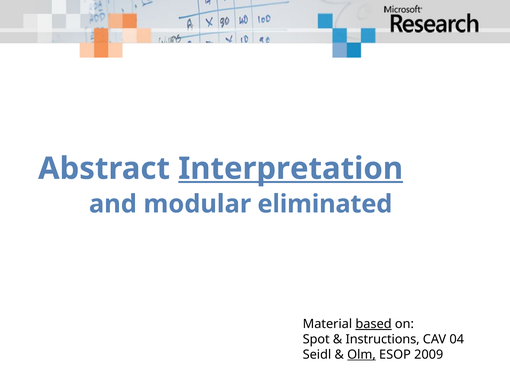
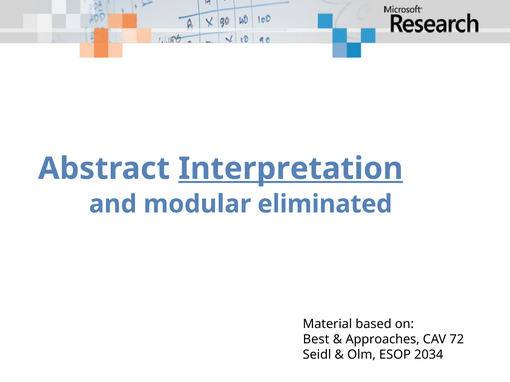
based underline: present -> none
Spot: Spot -> Best
Instructions: Instructions -> Approaches
04: 04 -> 72
Olm underline: present -> none
2009: 2009 -> 2034
